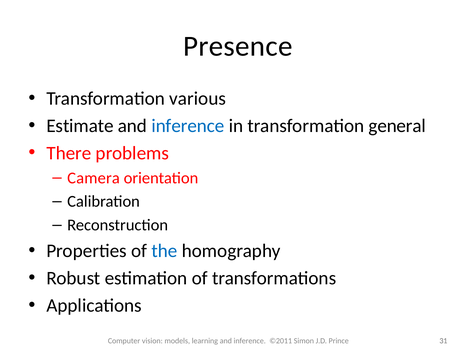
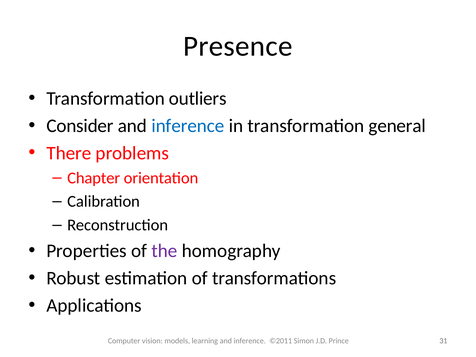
various: various -> outliers
Estimate: Estimate -> Consider
Camera: Camera -> Chapter
the colour: blue -> purple
